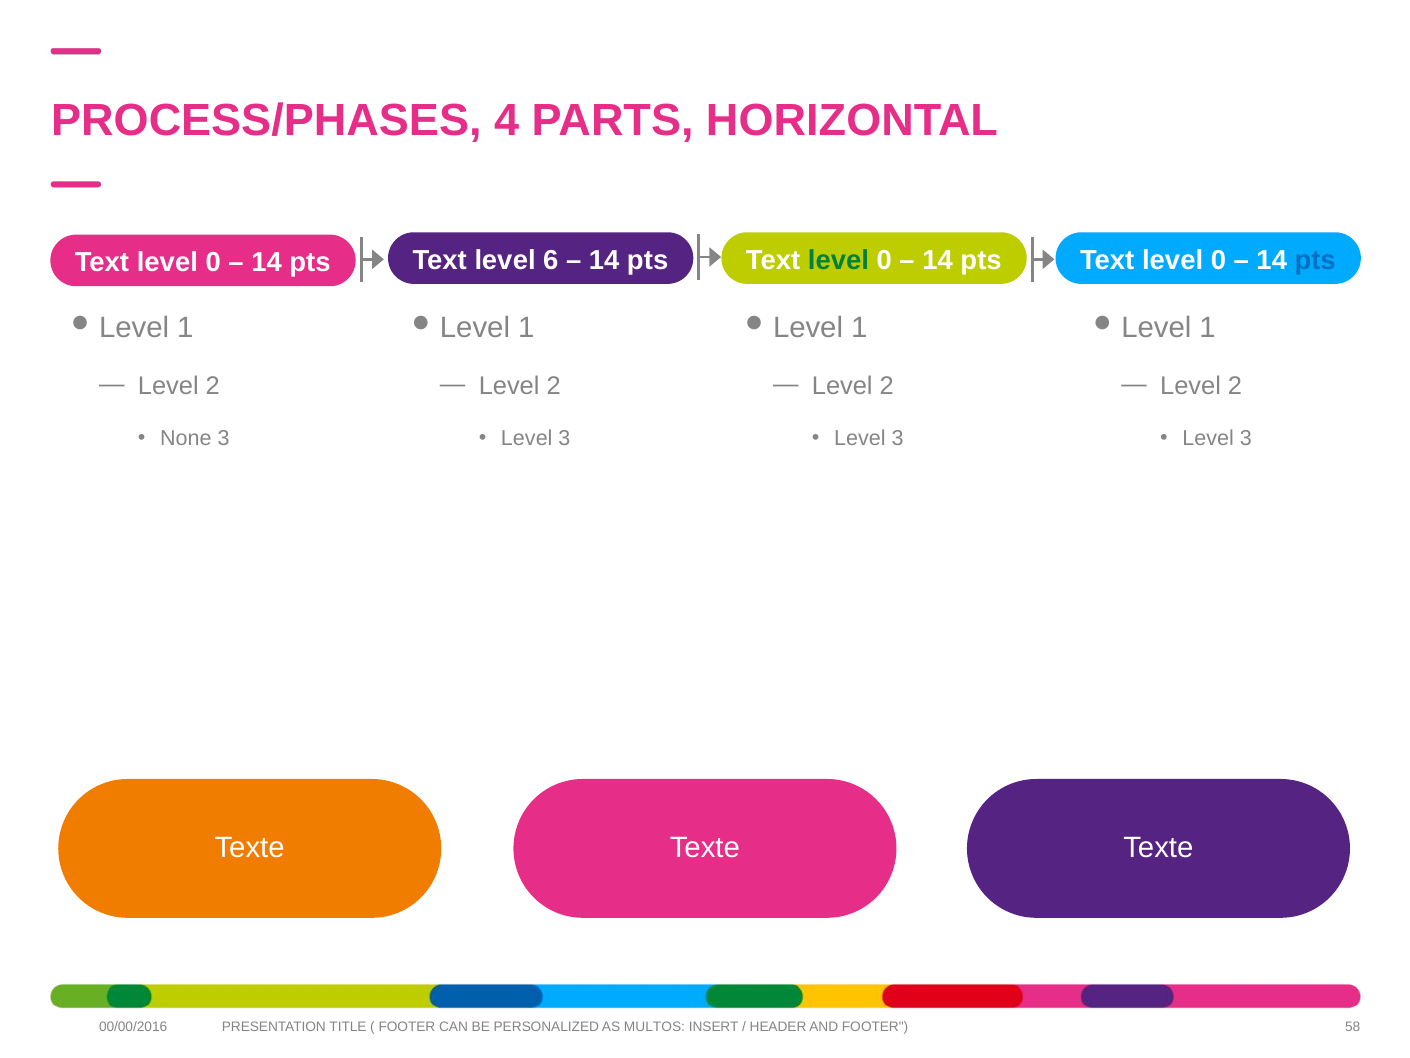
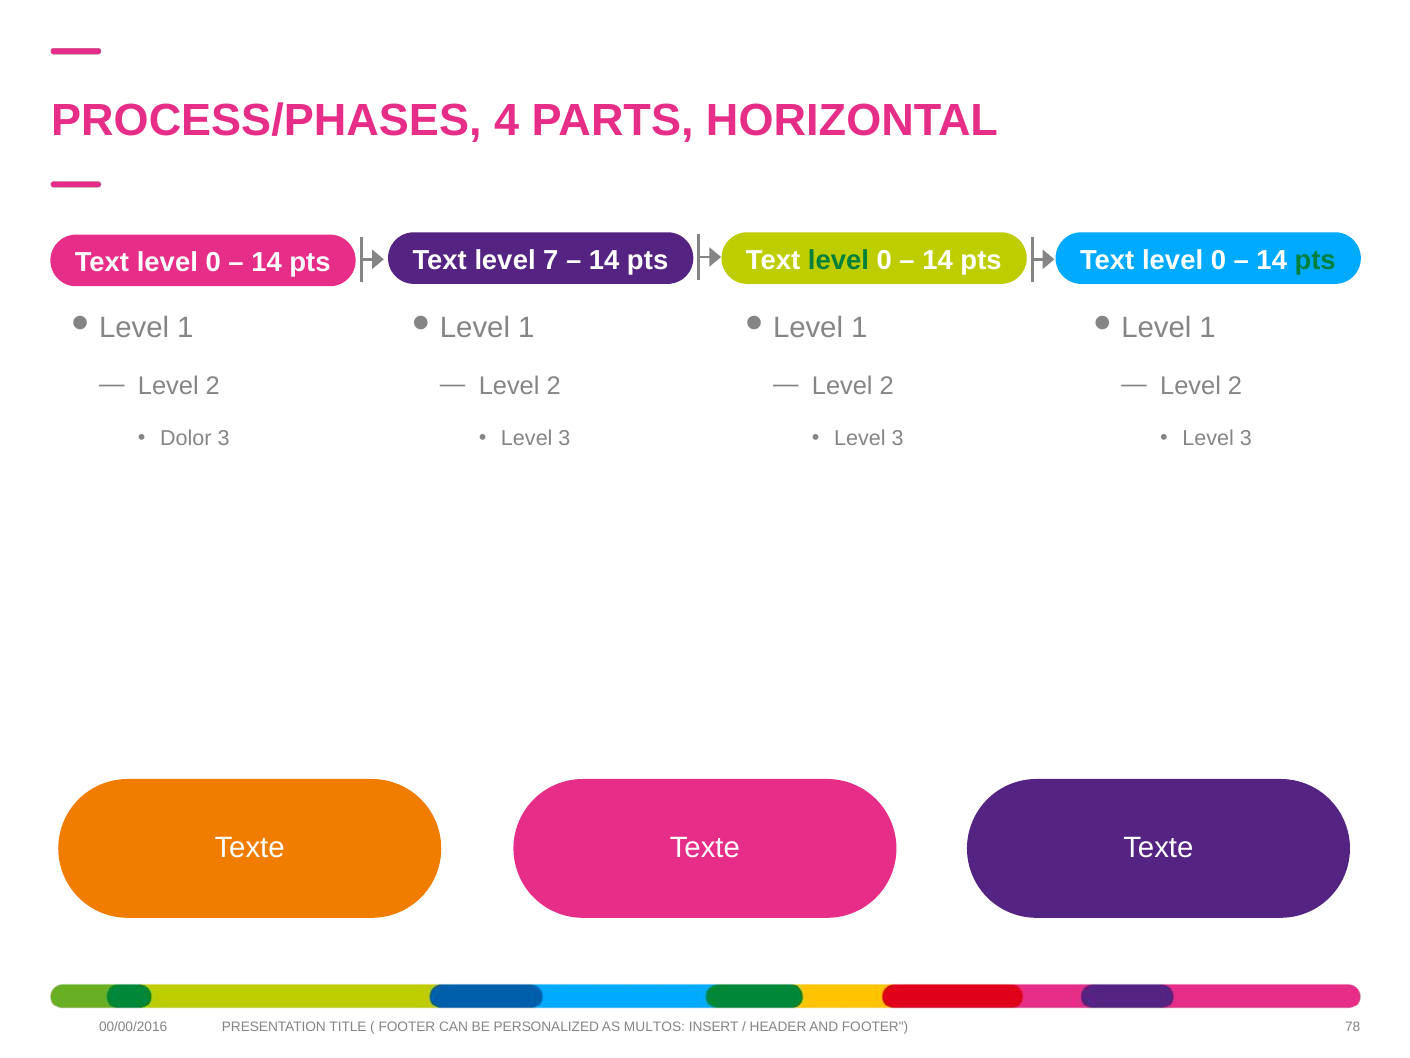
6: 6 -> 7
pts at (1315, 260) colour: blue -> green
None: None -> Dolor
58: 58 -> 78
